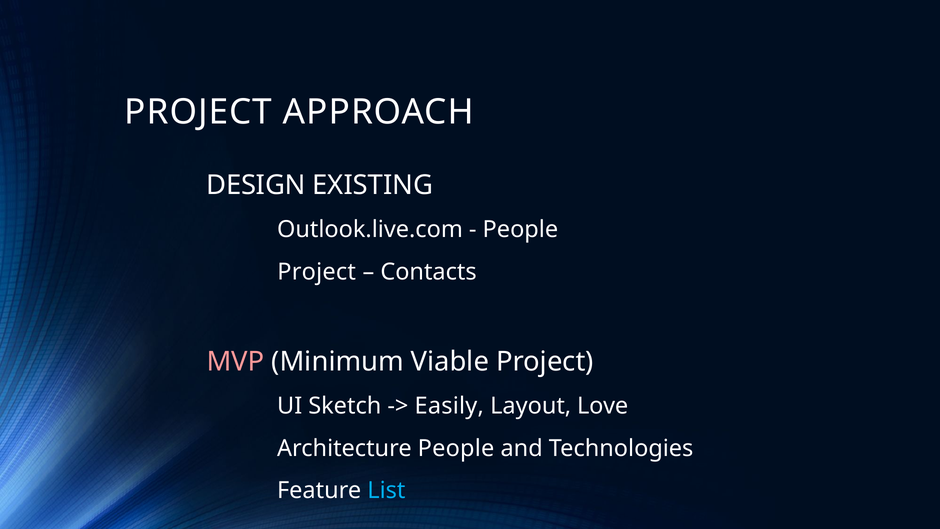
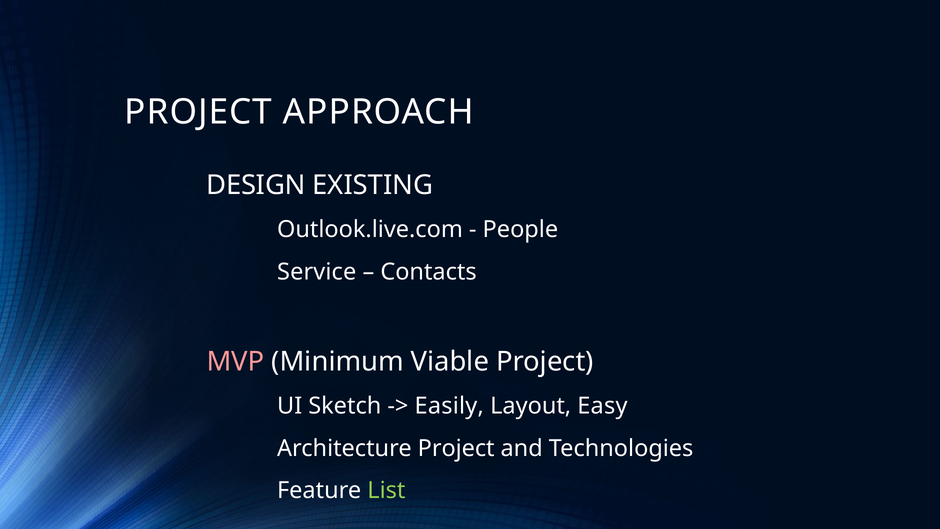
Project at (317, 272): Project -> Service
Love: Love -> Easy
Architecture People: People -> Project
List colour: light blue -> light green
